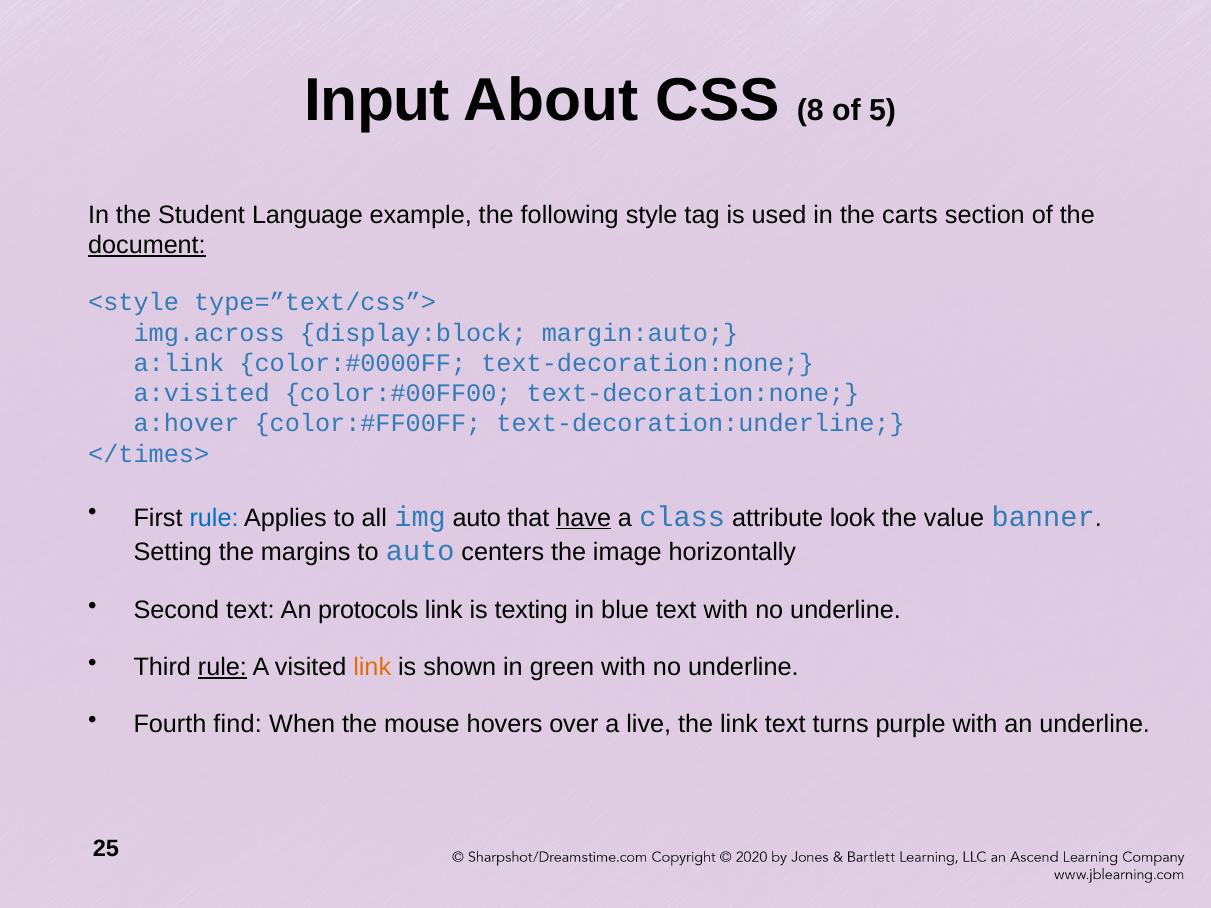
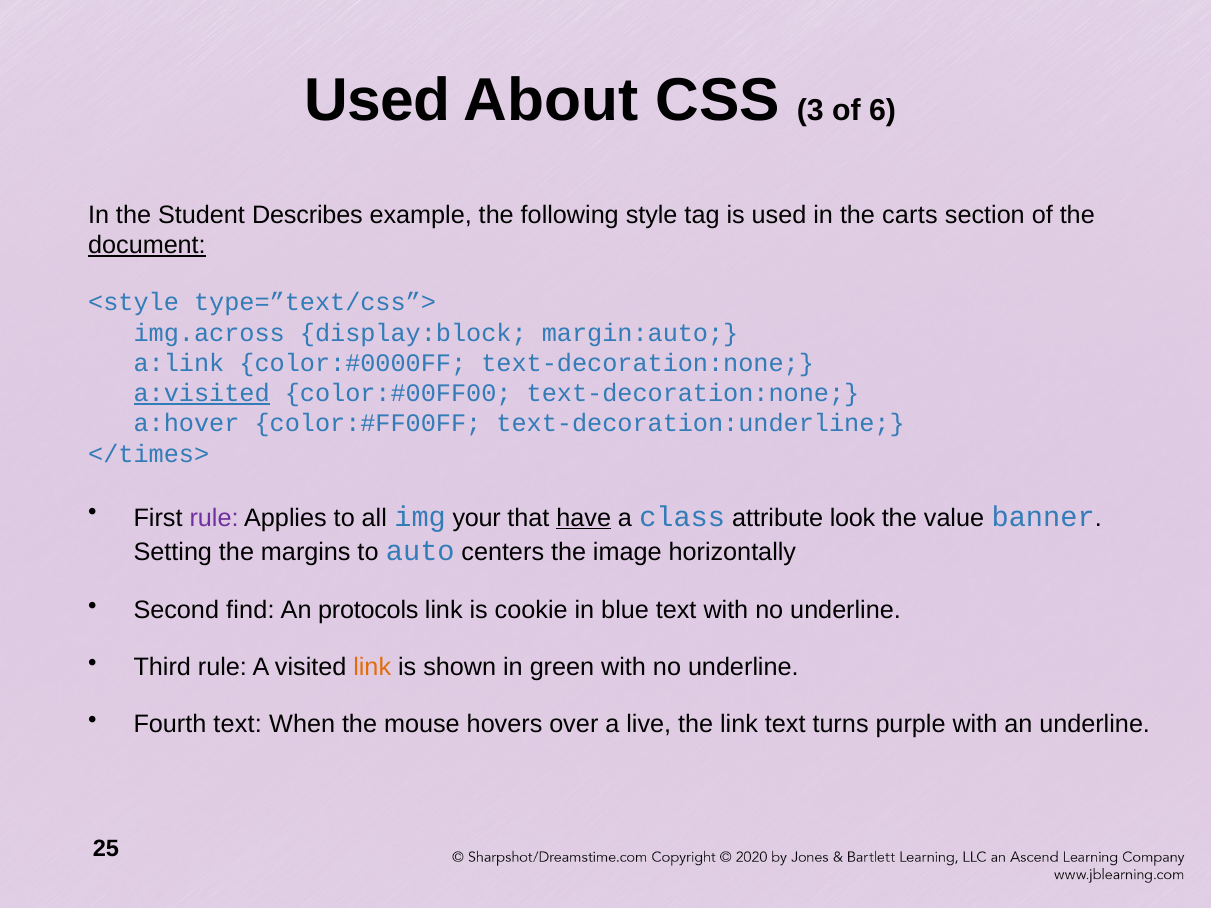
Input at (377, 100): Input -> Used
8: 8 -> 3
5: 5 -> 6
Language: Language -> Describes
a:visited underline: none -> present
rule at (214, 518) colour: blue -> purple
img auto: auto -> your
Second text: text -> find
texting: texting -> cookie
rule at (222, 667) underline: present -> none
Fourth find: find -> text
